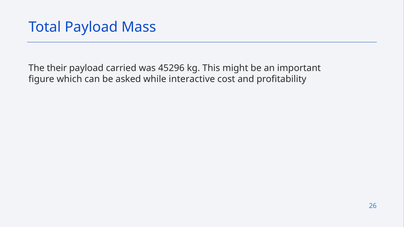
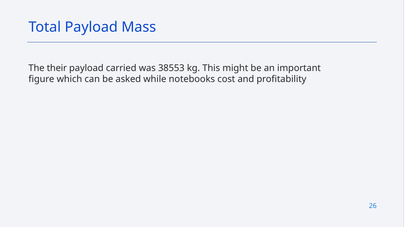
45296: 45296 -> 38553
interactive: interactive -> notebooks
